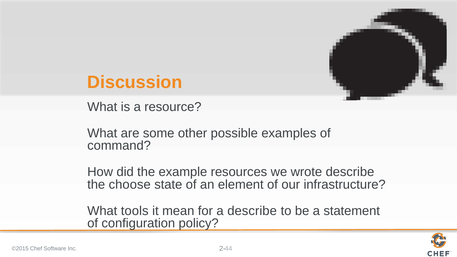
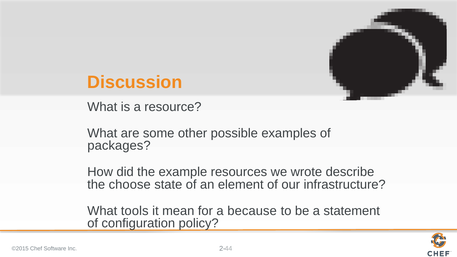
command: command -> packages
a describe: describe -> because
